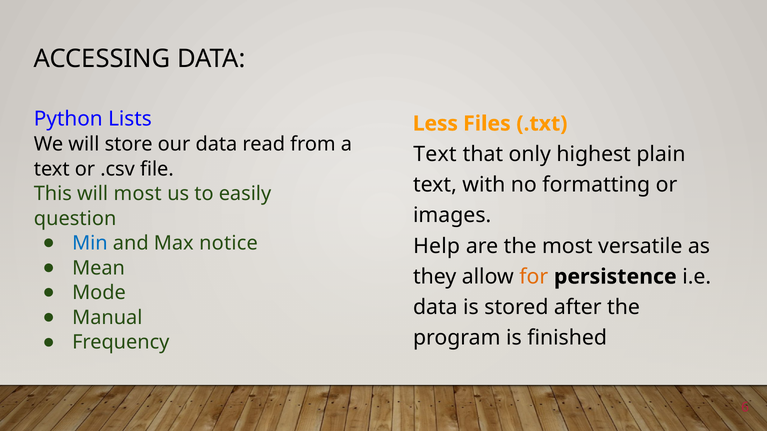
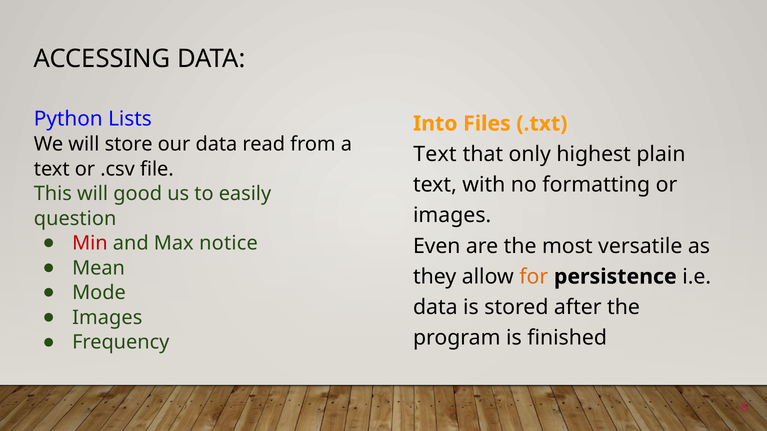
Less: Less -> Into
will most: most -> good
Min colour: blue -> red
Help: Help -> Even
Manual at (107, 318): Manual -> Images
